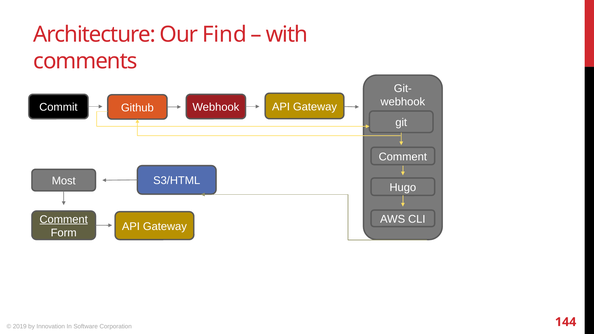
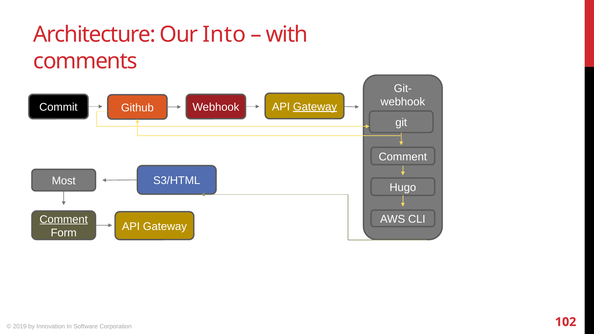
Find: Find -> Into
Gateway at (315, 107) underline: none -> present
144: 144 -> 102
